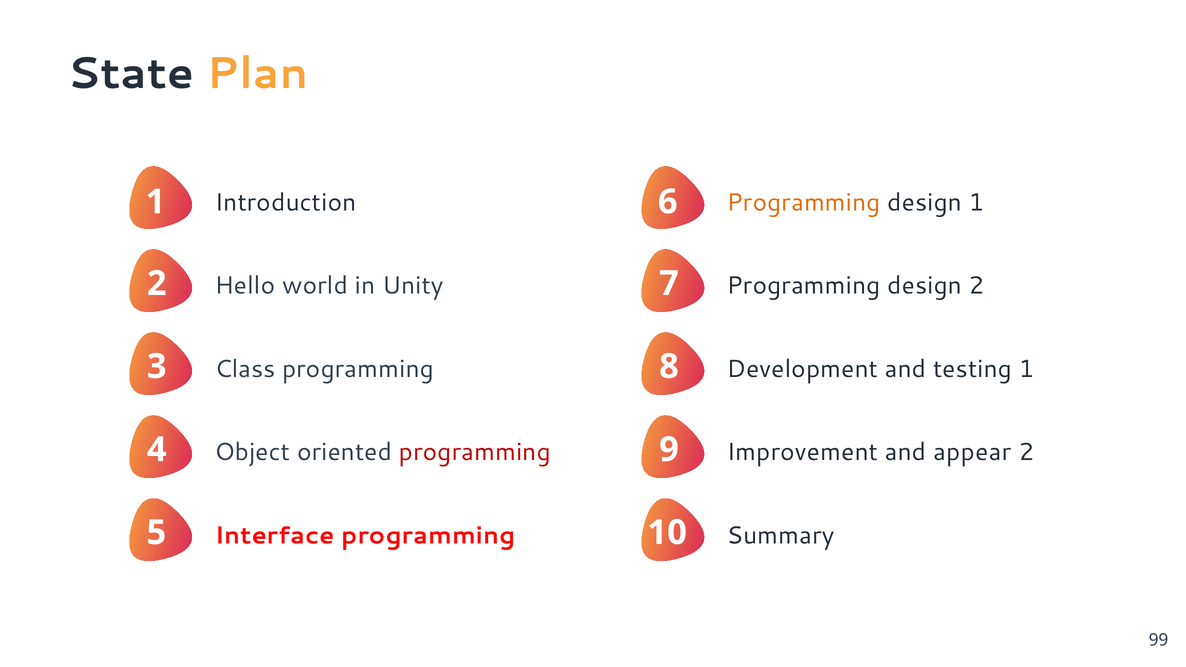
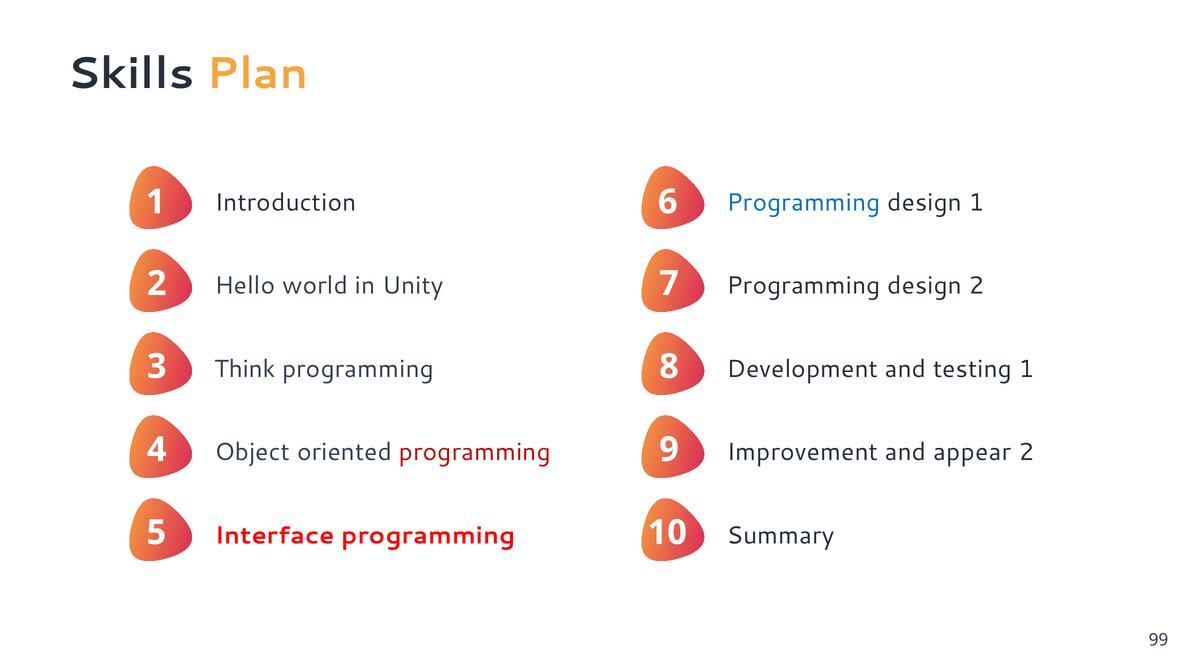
State: State -> Skills
Programming at (804, 203) colour: orange -> blue
Class: Class -> Think
